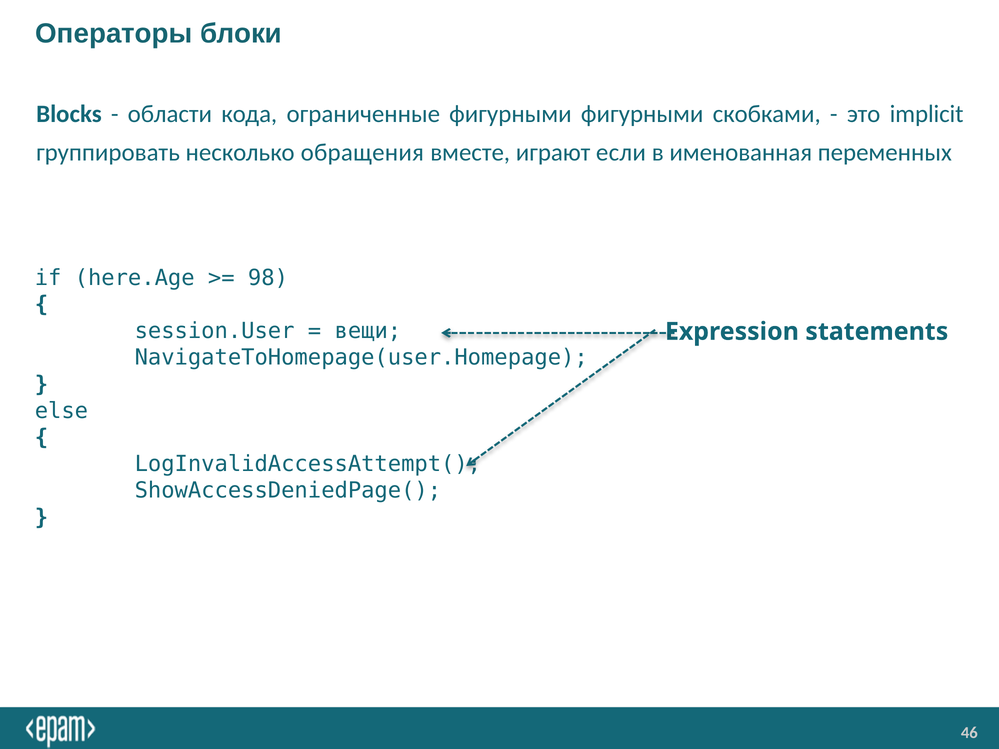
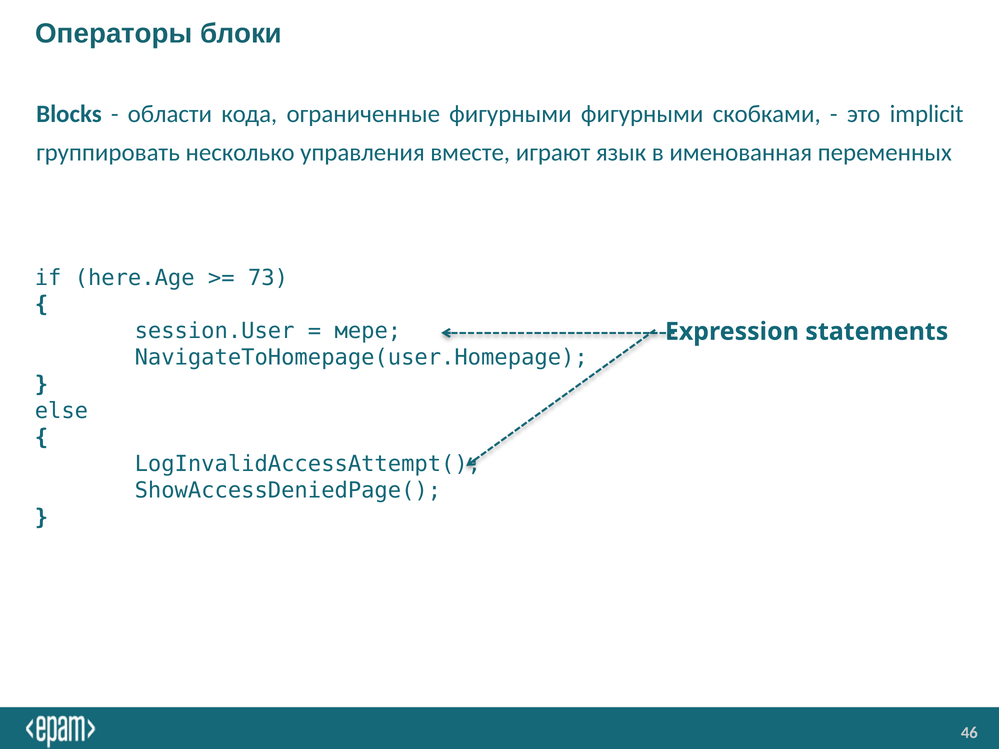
обращения: обращения -> управления
если: если -> язык
98: 98 -> 73
вещи: вещи -> мере
